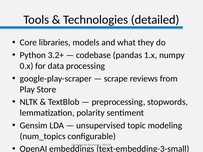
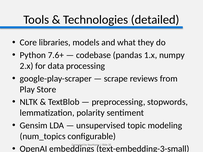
3.2+: 3.2+ -> 7.6+
0.x: 0.x -> 2.x
